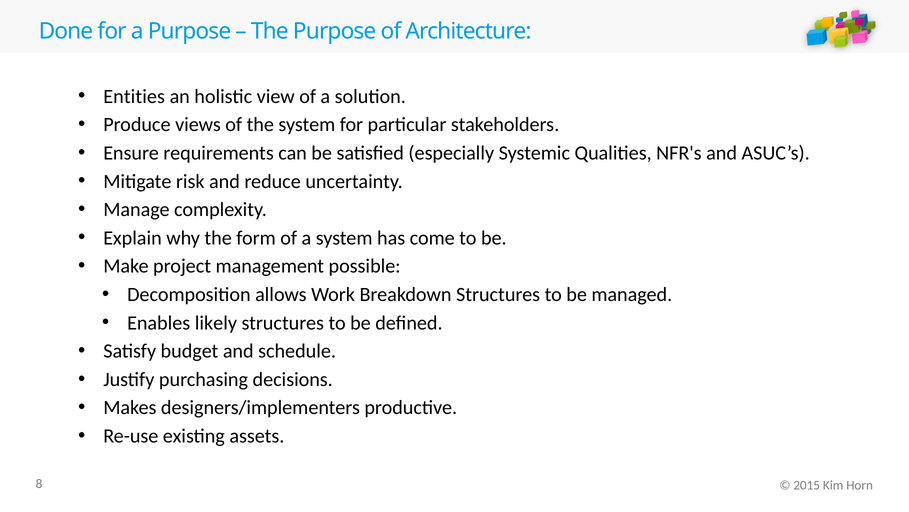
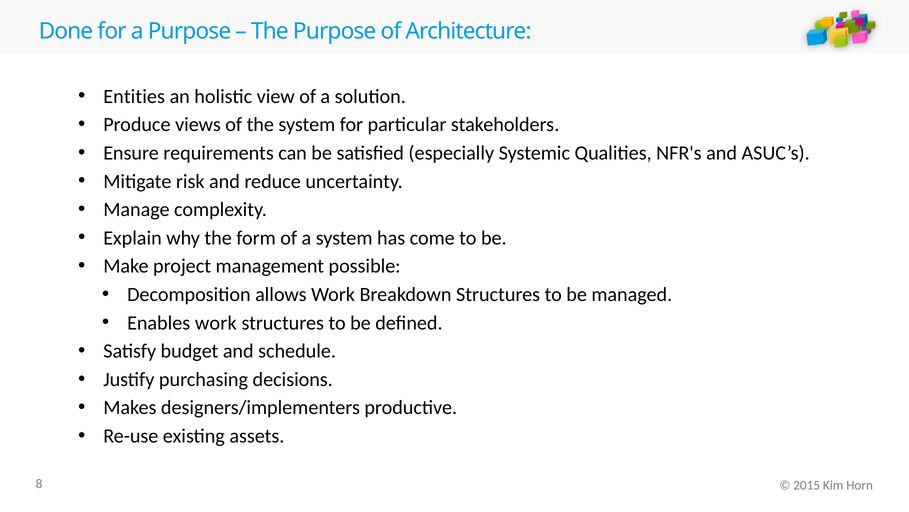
Enables likely: likely -> work
